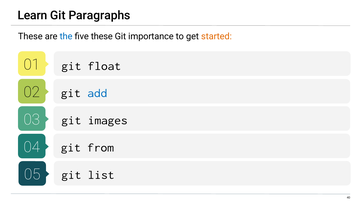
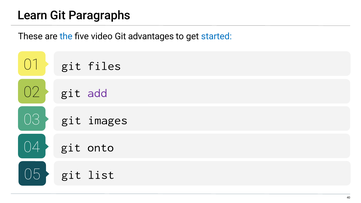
five these: these -> video
importance: importance -> advantages
started colour: orange -> blue
float: float -> files
add colour: blue -> purple
from: from -> onto
